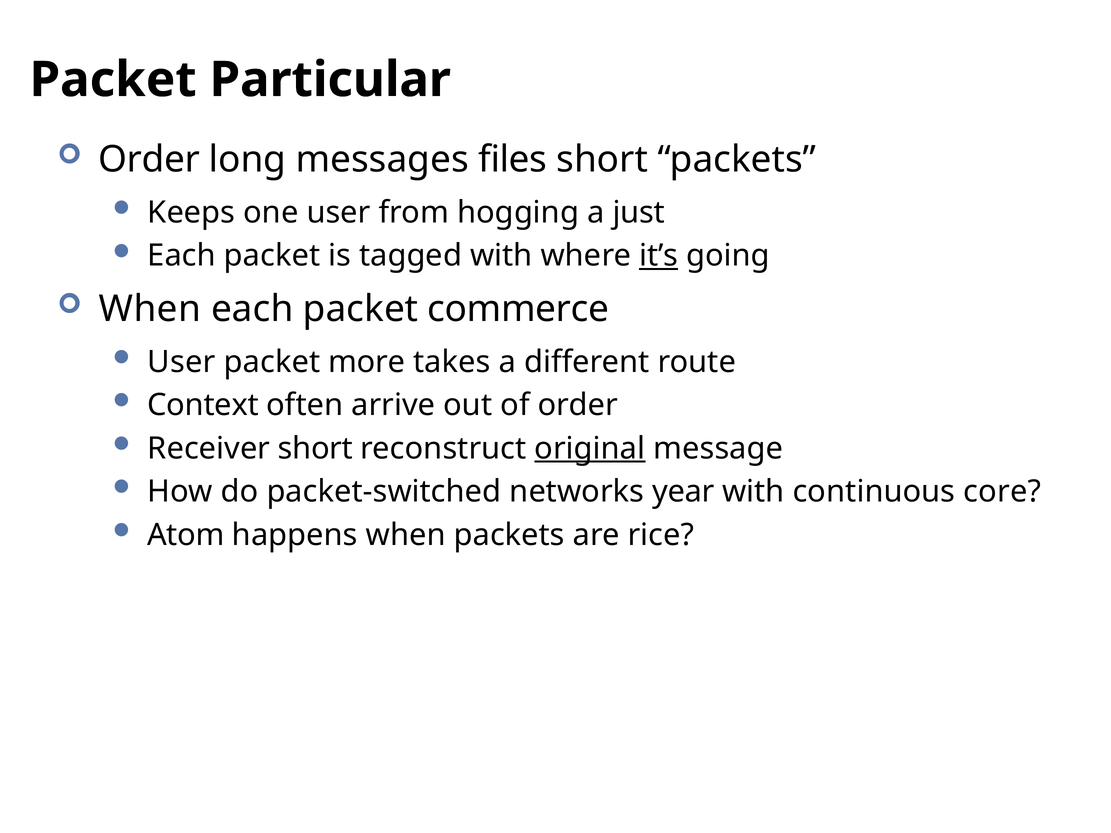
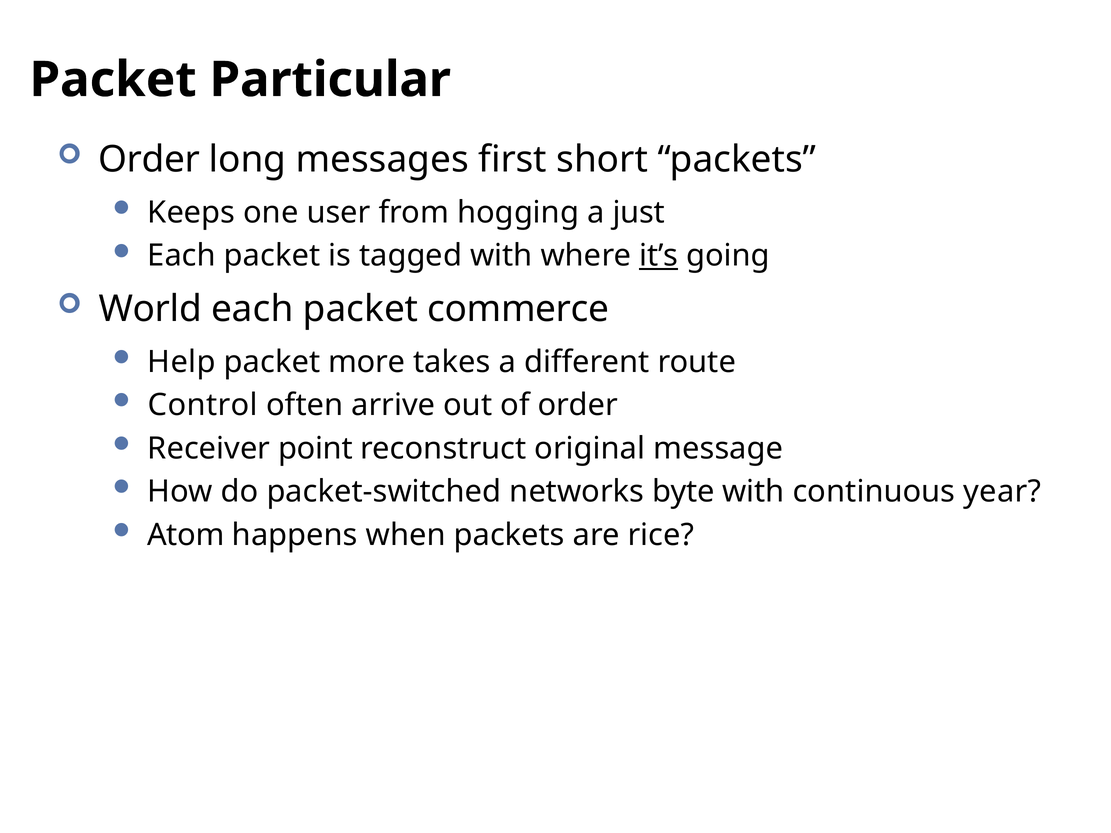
files: files -> first
When at (150, 309): When -> World
User at (182, 362): User -> Help
Context: Context -> Control
Receiver short: short -> point
original underline: present -> none
year: year -> byte
core: core -> year
